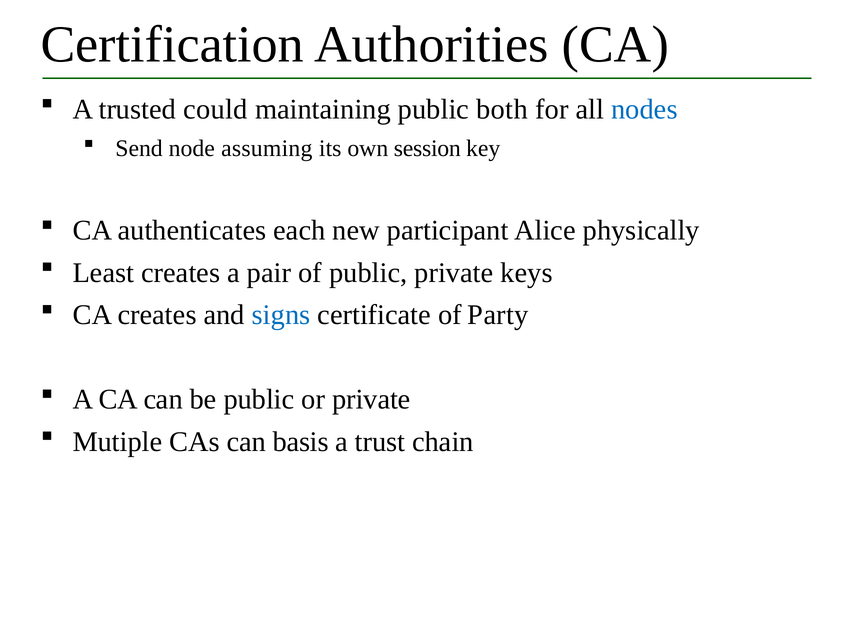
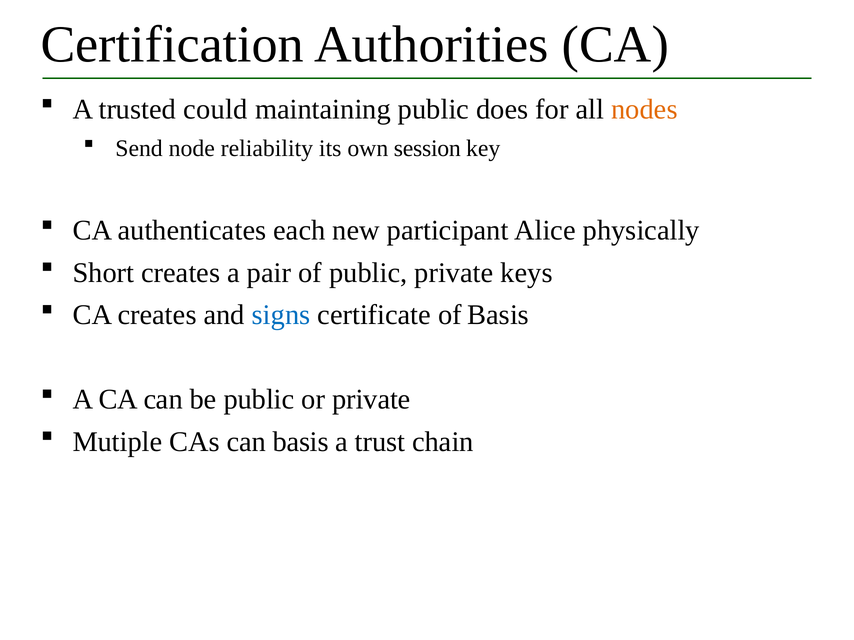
both: both -> does
nodes colour: blue -> orange
assuming: assuming -> reliability
Least: Least -> Short
of Party: Party -> Basis
